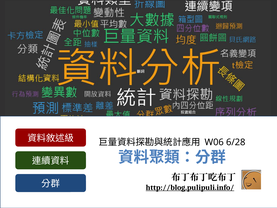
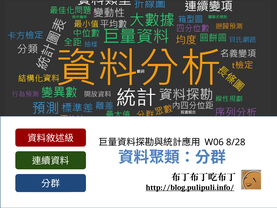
6/28: 6/28 -> 8/28
